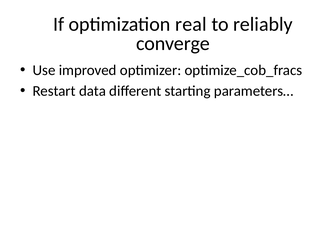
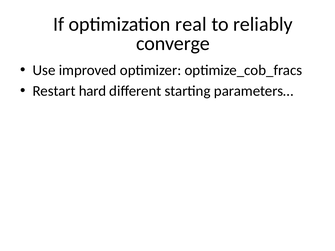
data: data -> hard
